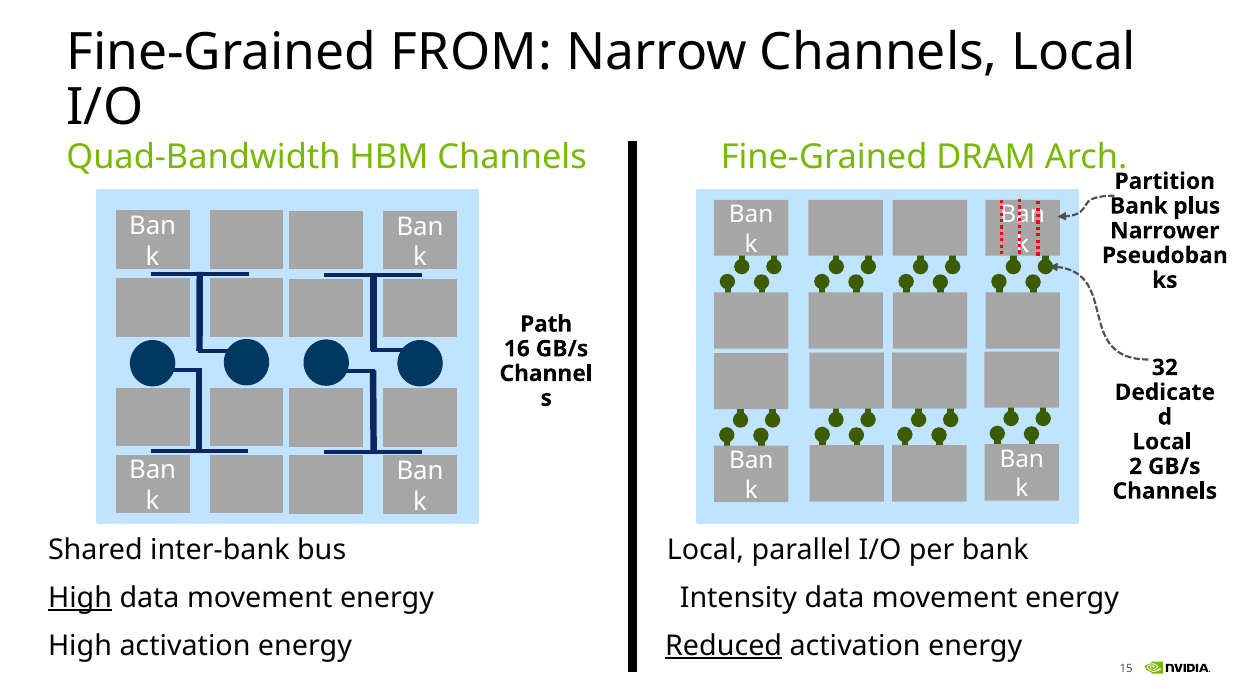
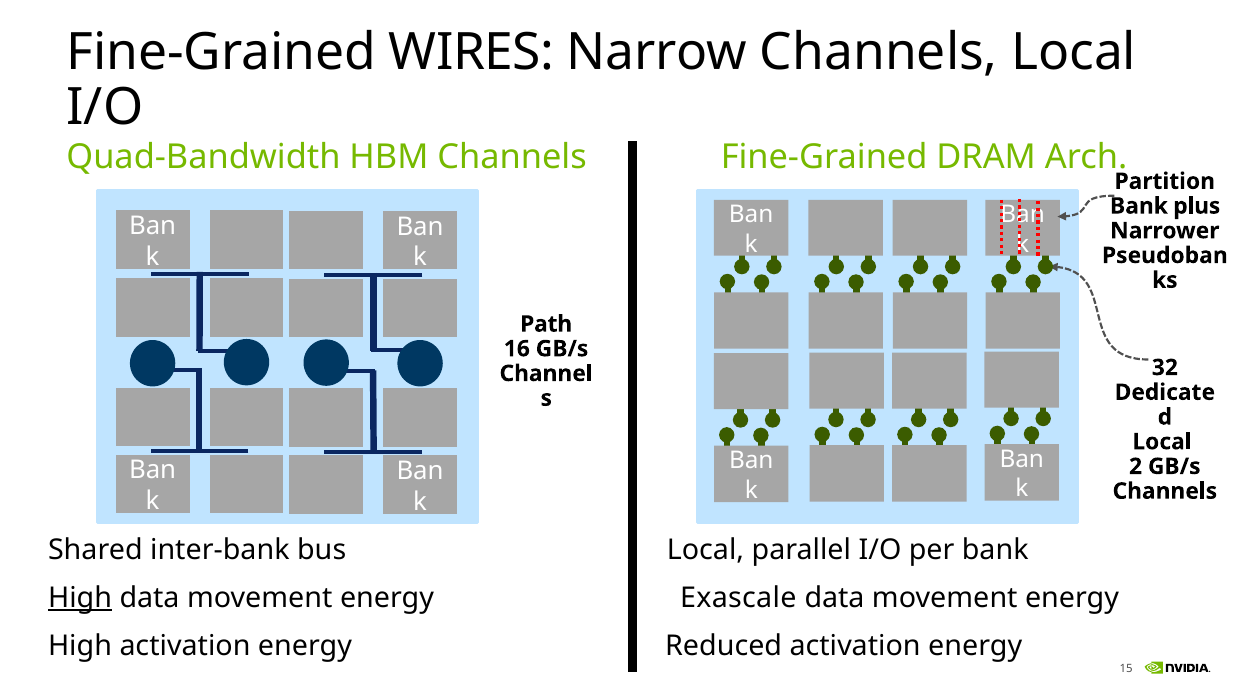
FROM: FROM -> WIRES
Intensity: Intensity -> Exascale
Reduced underline: present -> none
